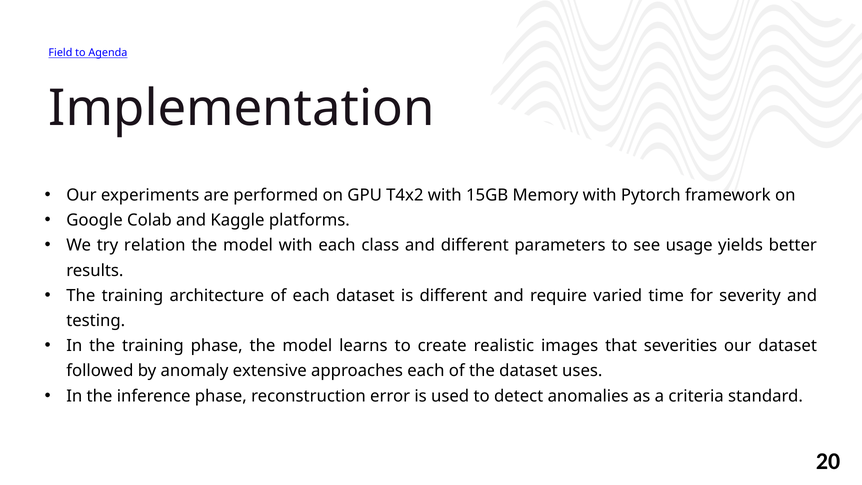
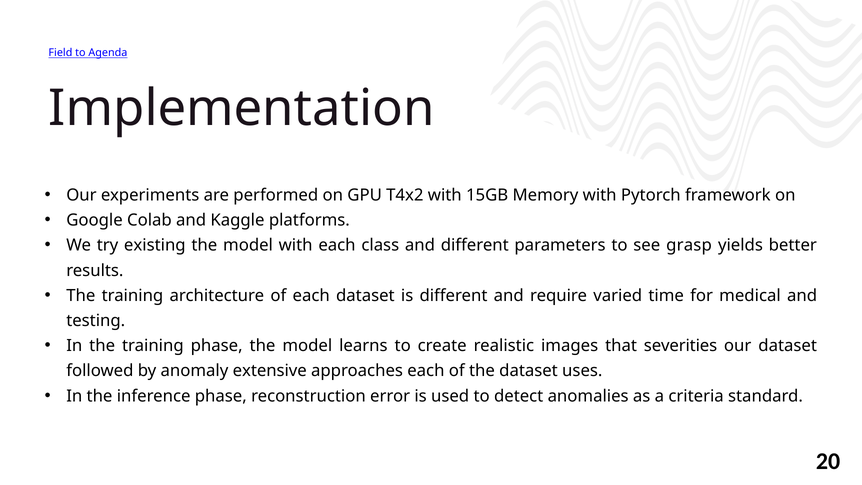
relation: relation -> existing
usage: usage -> grasp
severity: severity -> medical
